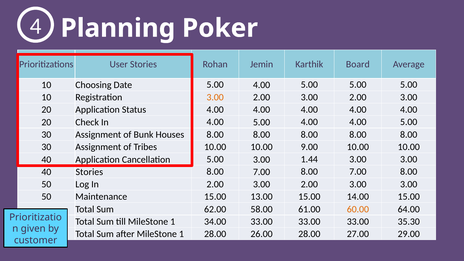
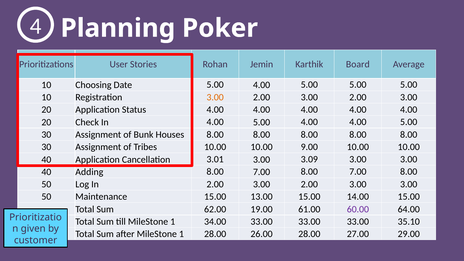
5.00 at (215, 159): 5.00 -> 3.01
1.44: 1.44 -> 3.09
40 Stories: Stories -> Adding
58.00: 58.00 -> 19.00
60.00 colour: orange -> purple
35.30: 35.30 -> 35.10
